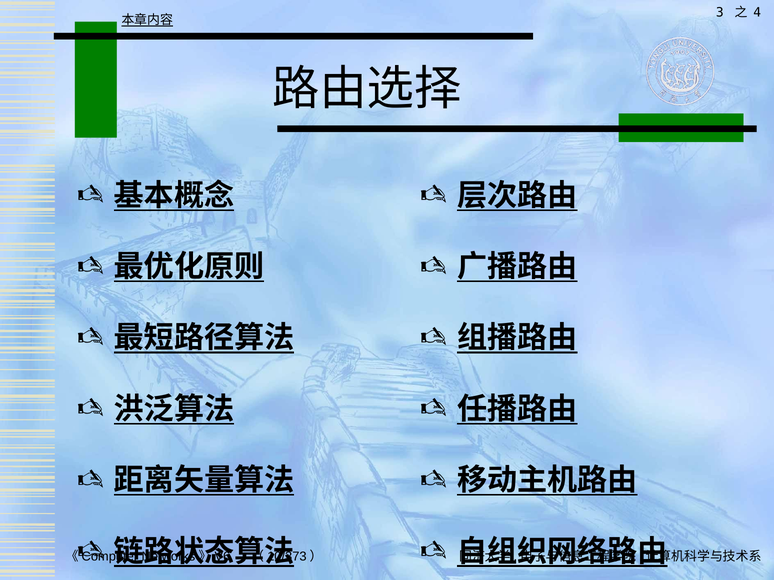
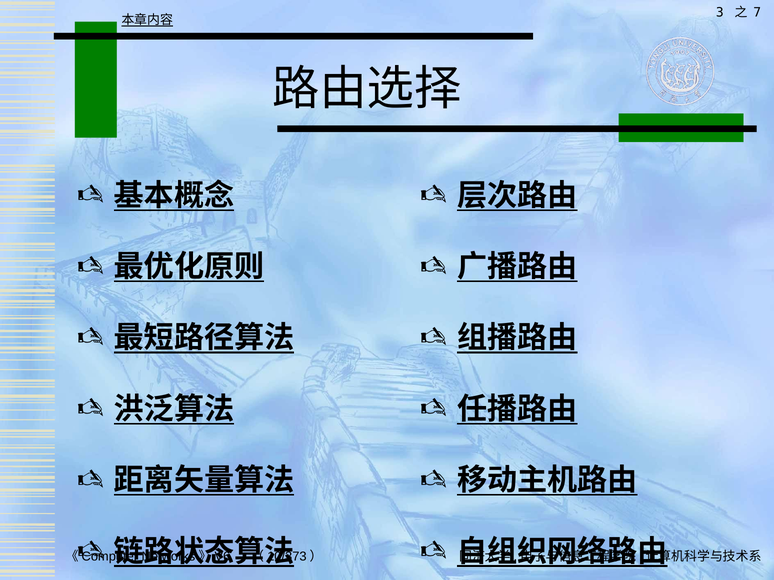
4: 4 -> 7
